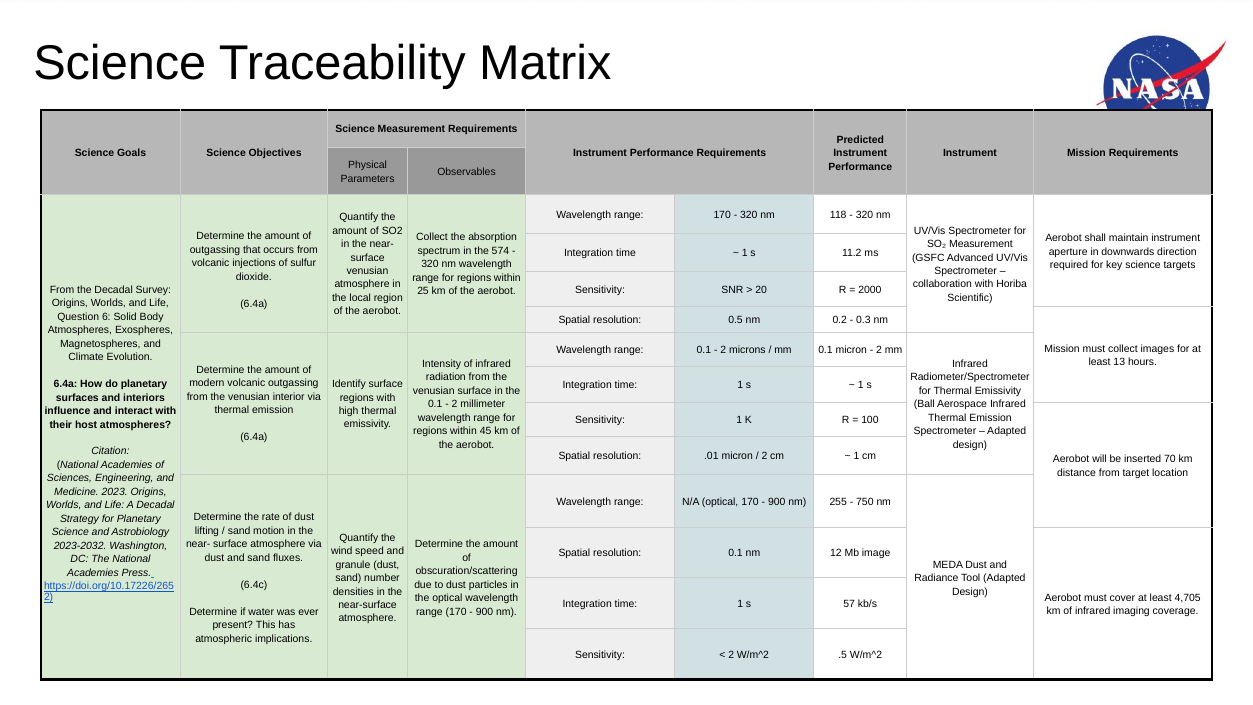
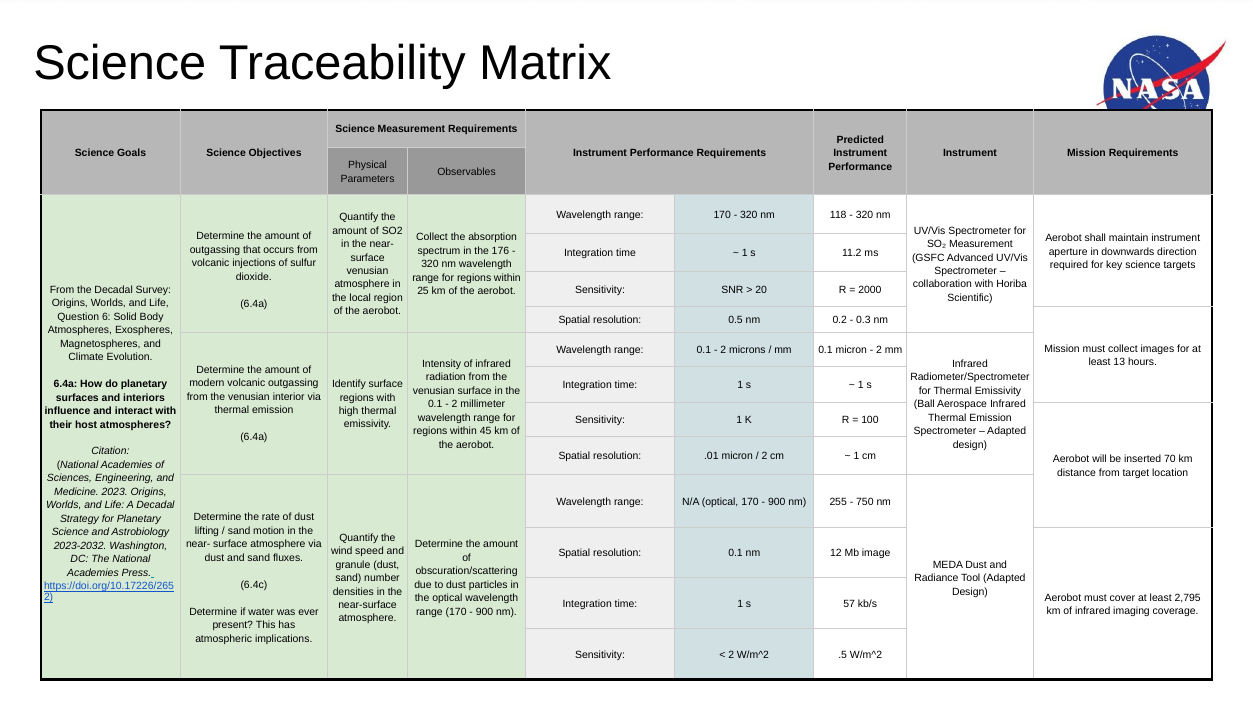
574: 574 -> 176
4,705: 4,705 -> 2,795
